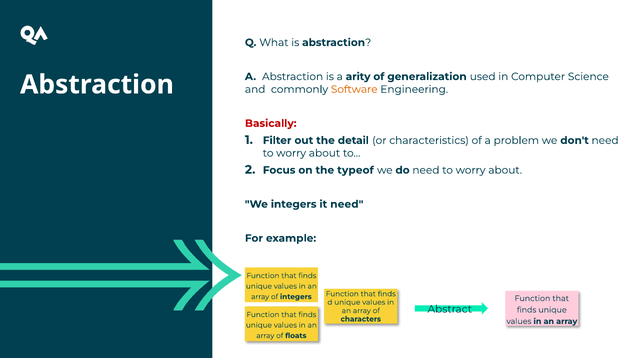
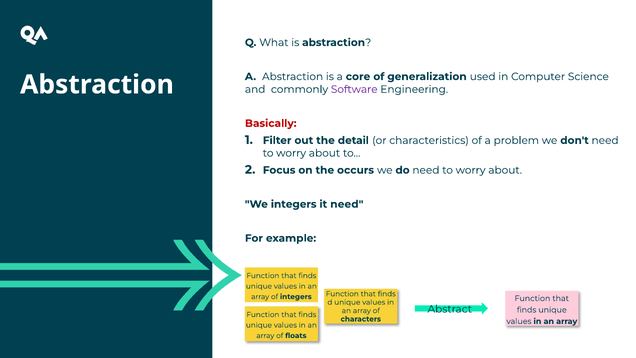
arity: arity -> core
Software colour: orange -> purple
typeof: typeof -> occurs
